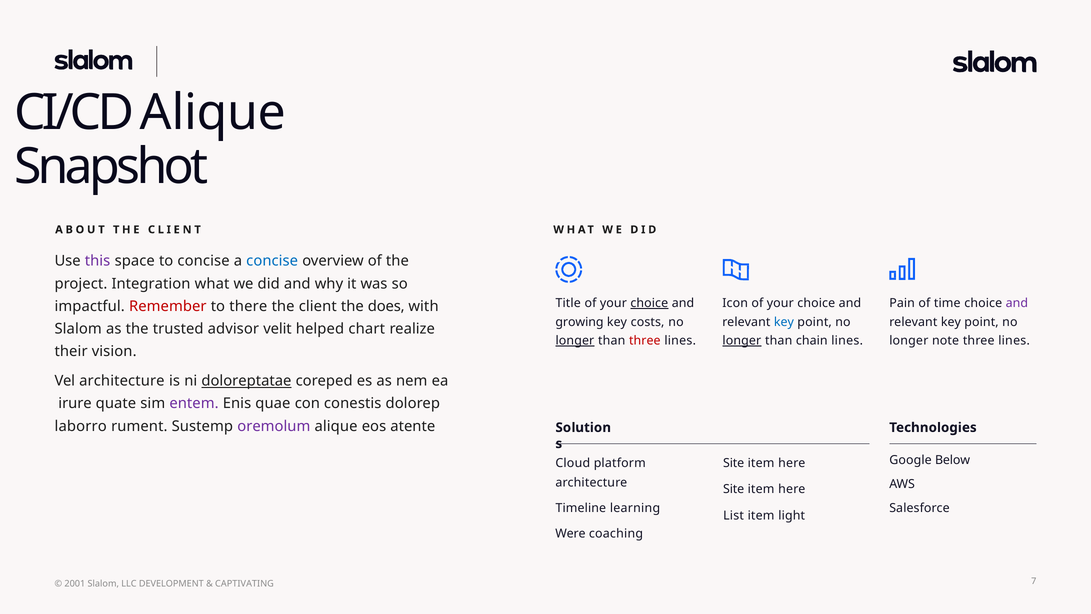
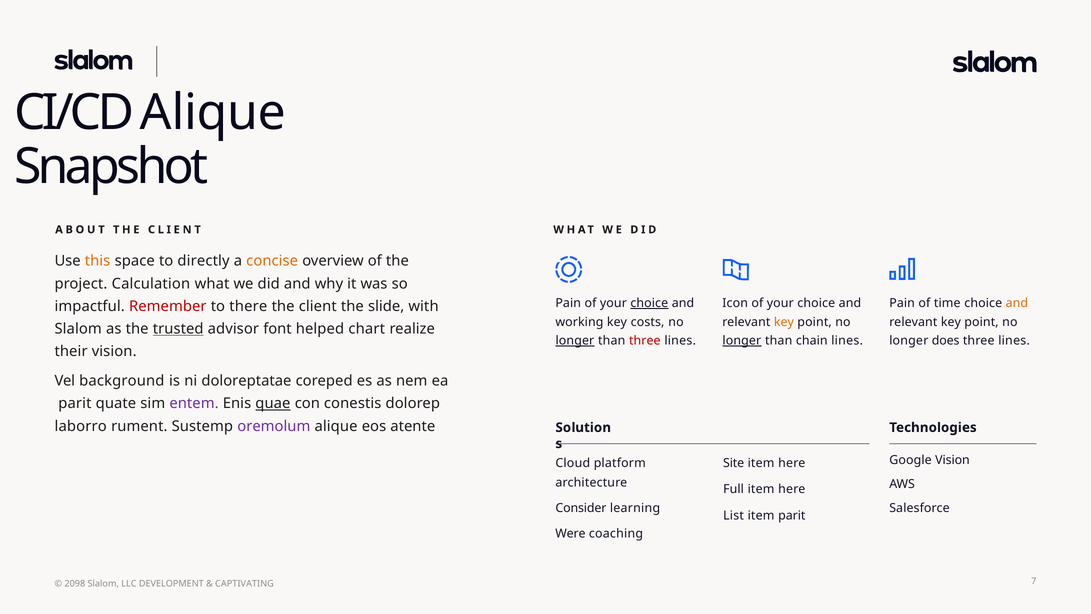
this colour: purple -> orange
to concise: concise -> directly
concise at (272, 261) colour: blue -> orange
Integration: Integration -> Calculation
Title at (568, 303): Title -> Pain
and at (1017, 303) colour: purple -> orange
does: does -> slide
growing: growing -> working
key at (784, 322) colour: blue -> orange
trusted underline: none -> present
velit: velit -> font
note: note -> does
Vel architecture: architecture -> background
doloreptatae underline: present -> none
irure at (75, 403): irure -> parit
quae underline: none -> present
Google Below: Below -> Vision
Site at (734, 489): Site -> Full
Timeline: Timeline -> Consider
item light: light -> parit
2001: 2001 -> 2098
